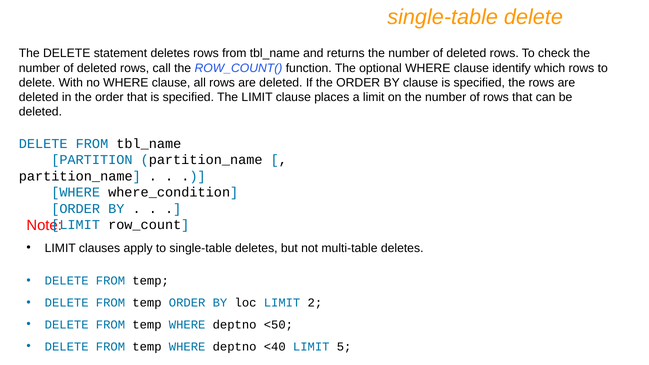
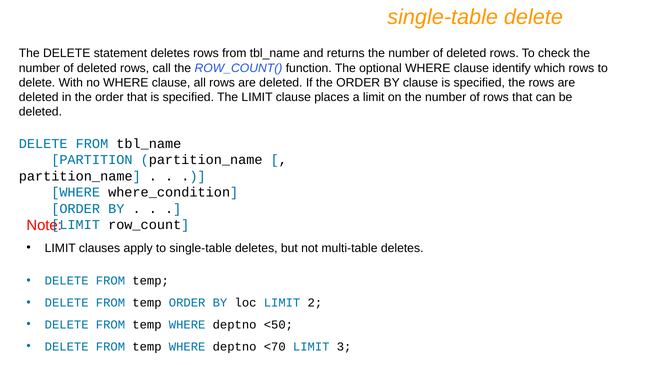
<40: <40 -> <70
5: 5 -> 3
